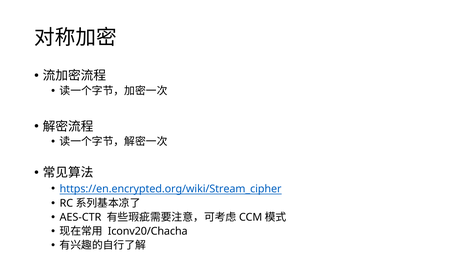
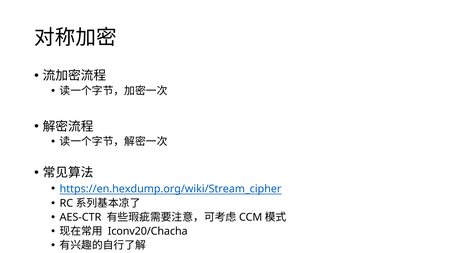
https://en.encrypted.org/wiki/Stream_cipher: https://en.encrypted.org/wiki/Stream_cipher -> https://en.hexdump.org/wiki/Stream_cipher
